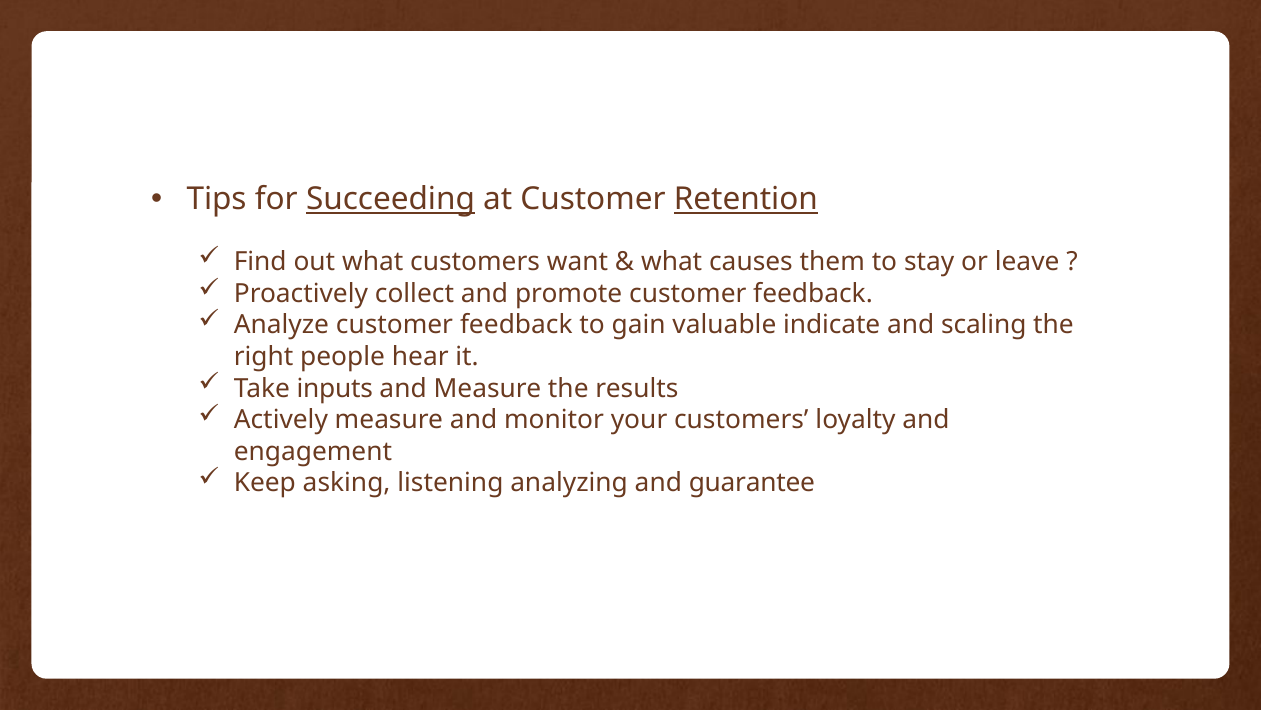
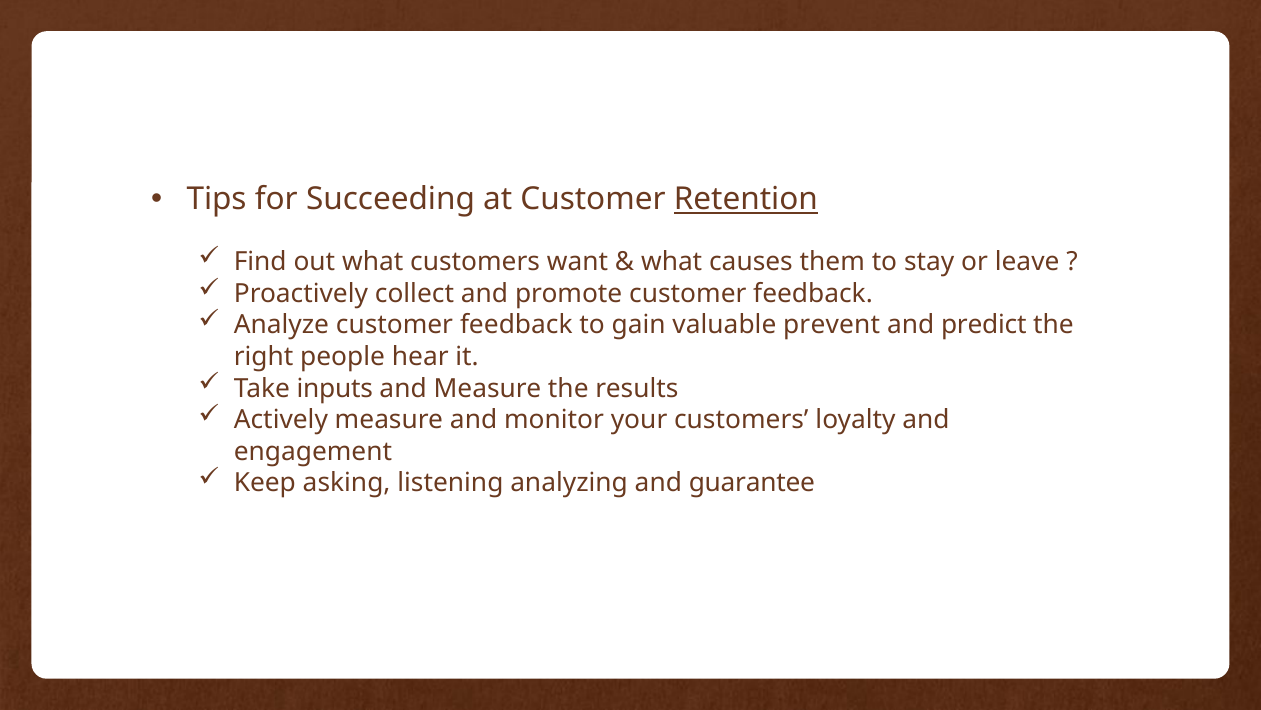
Succeeding underline: present -> none
indicate: indicate -> prevent
scaling: scaling -> predict
